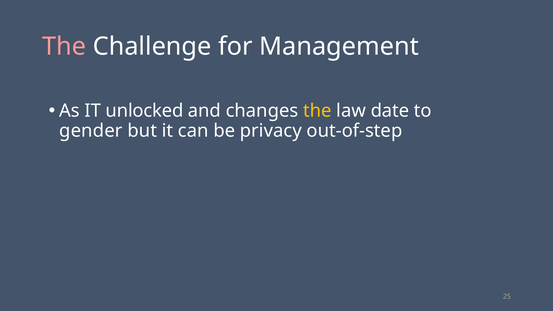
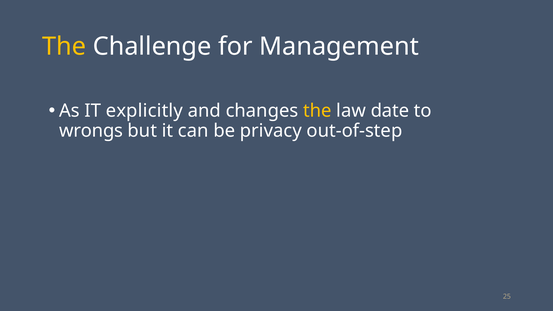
The at (64, 46) colour: pink -> yellow
unlocked: unlocked -> explicitly
gender: gender -> wrongs
